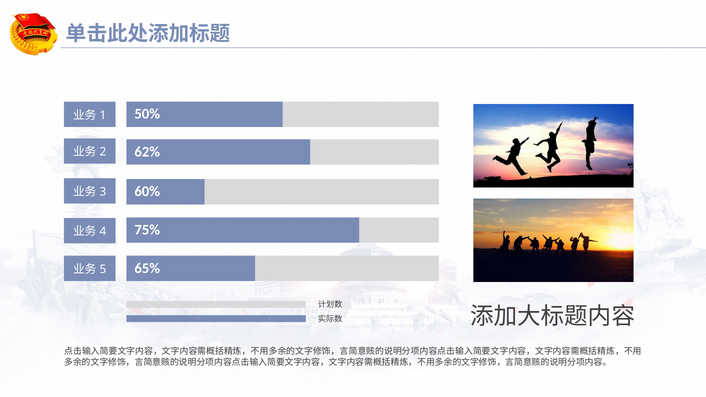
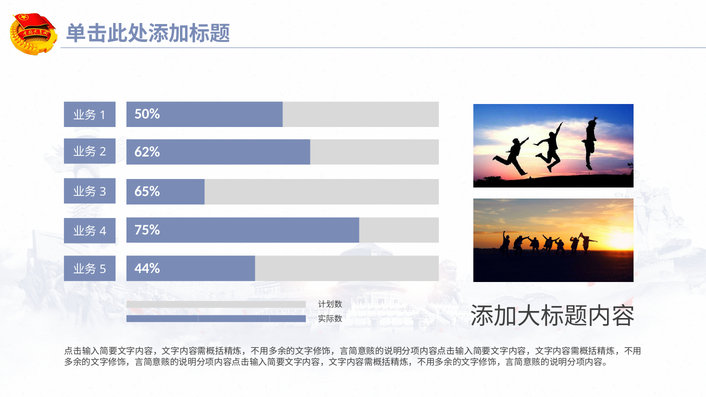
60%: 60% -> 65%
65%: 65% -> 44%
